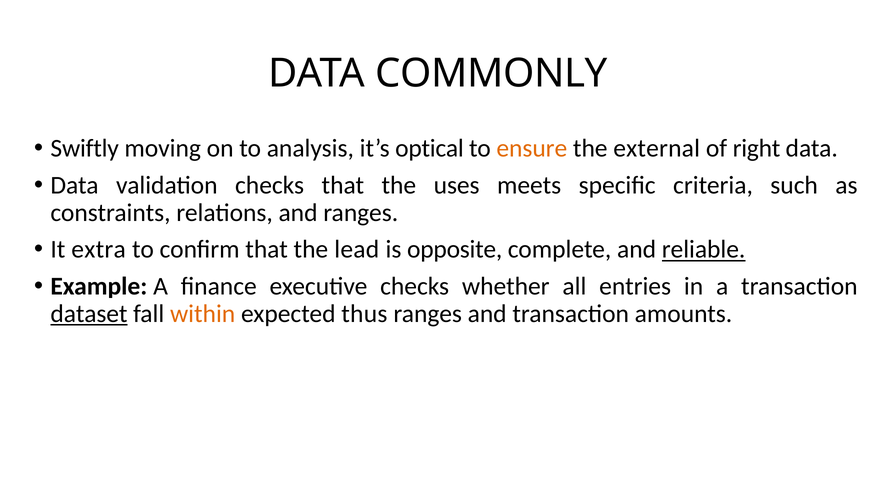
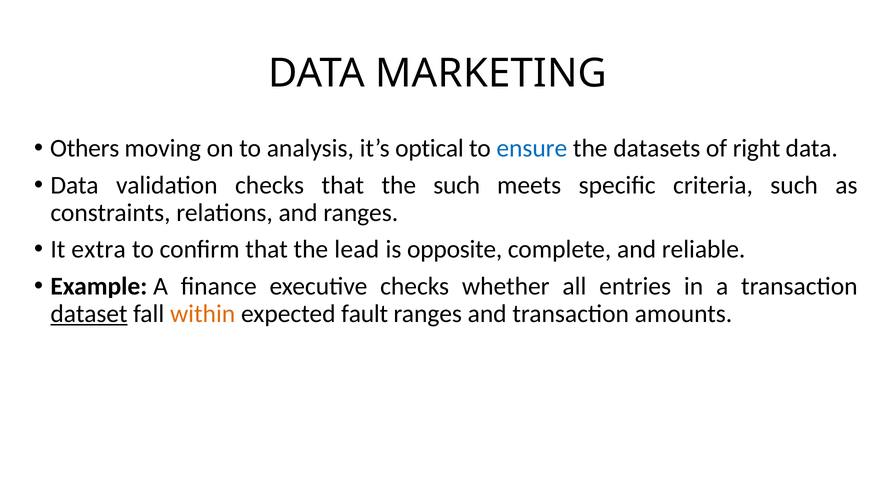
COMMONLY: COMMONLY -> MARKETING
Swiftly: Swiftly -> Others
ensure colour: orange -> blue
external: external -> datasets
the uses: uses -> such
reliable underline: present -> none
thus: thus -> fault
